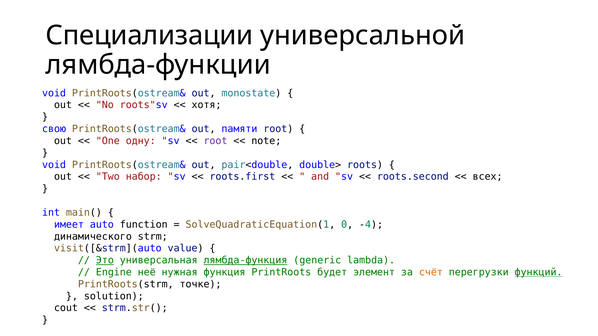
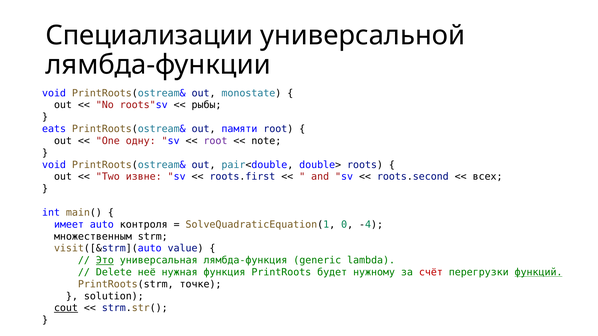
хотя: хотя -> рыбы
свою: свою -> eats
набор: набор -> извне
function: function -> контроля
динамического: динамического -> множественным
лямбда-функция underline: present -> none
Engine: Engine -> Delete
элемент: элемент -> нужному
счёт colour: orange -> red
cout underline: none -> present
